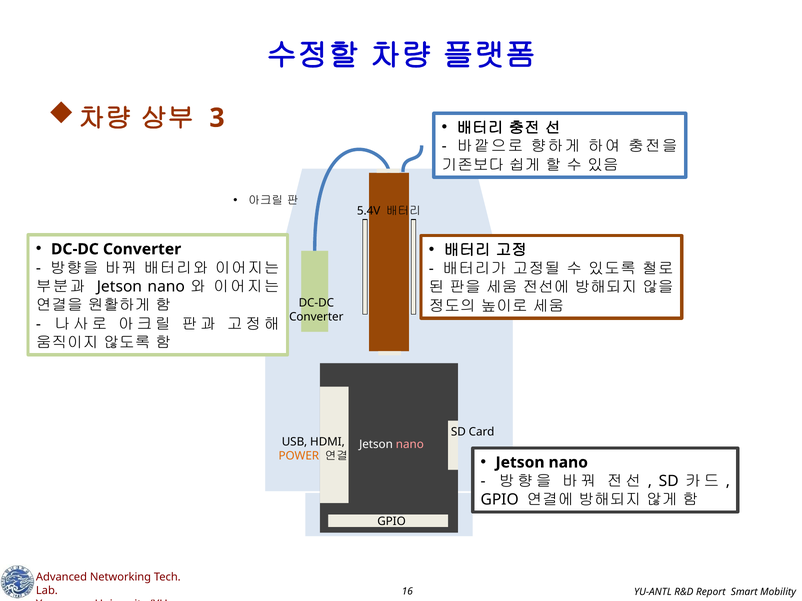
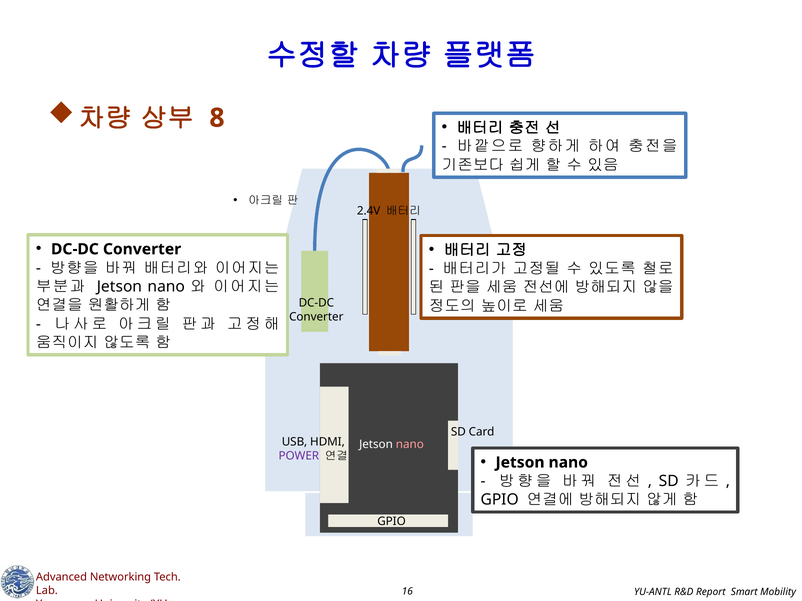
3: 3 -> 8
5.4V: 5.4V -> 2.4V
POWER colour: orange -> purple
